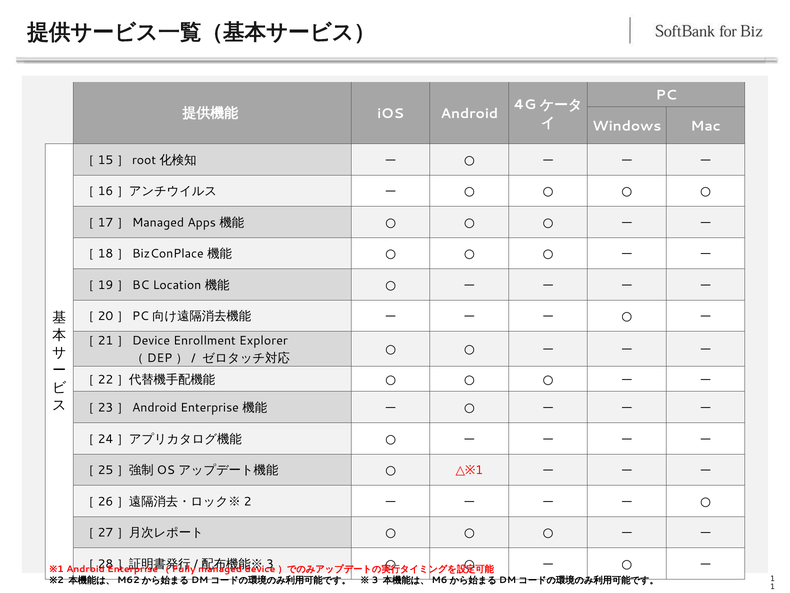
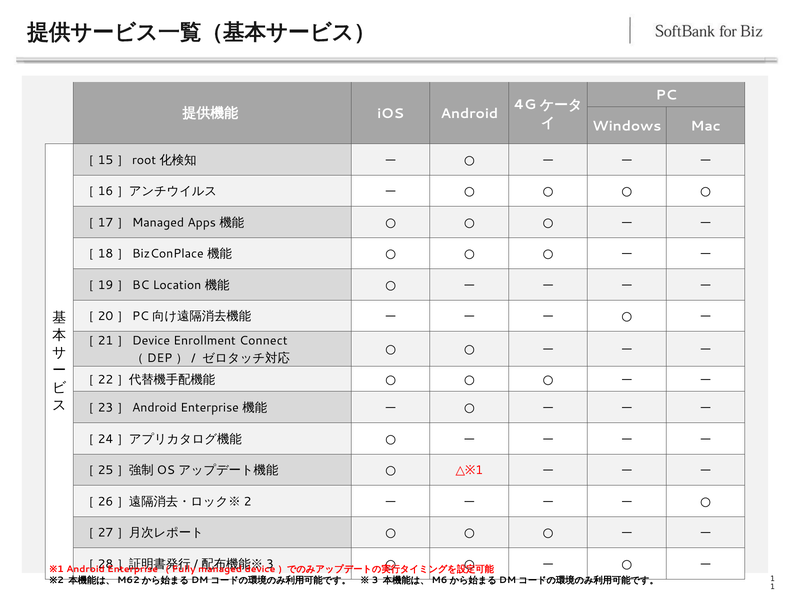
Explorer: Explorer -> Connect
